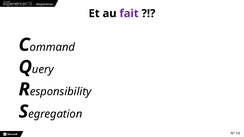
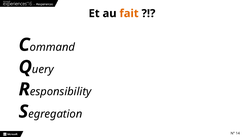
fait colour: purple -> orange
